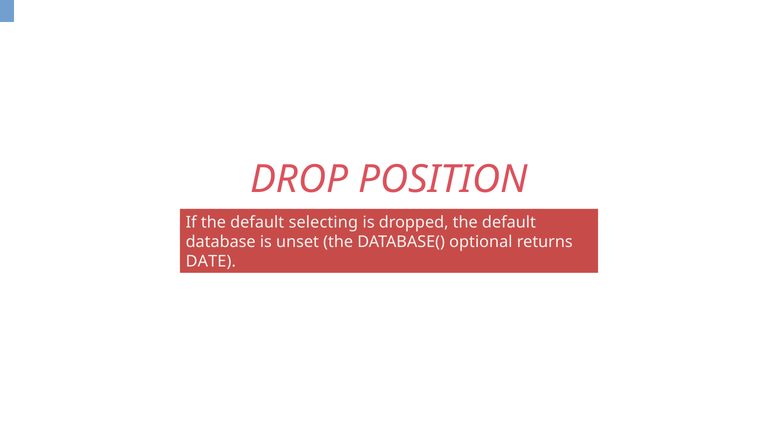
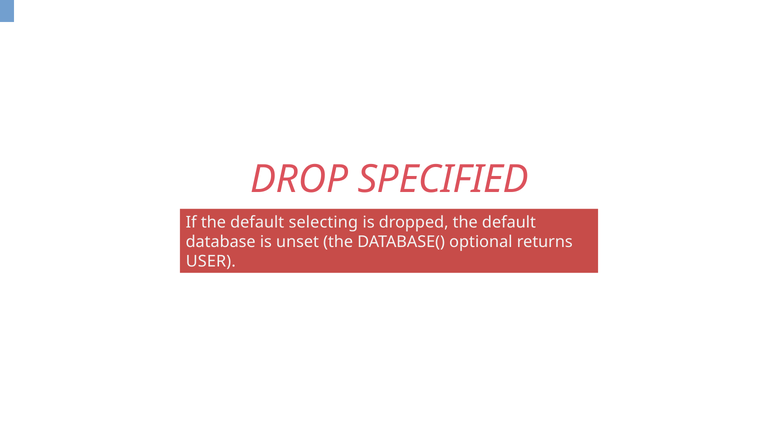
POSITION: POSITION -> SPECIFIED
DATE: DATE -> USER
